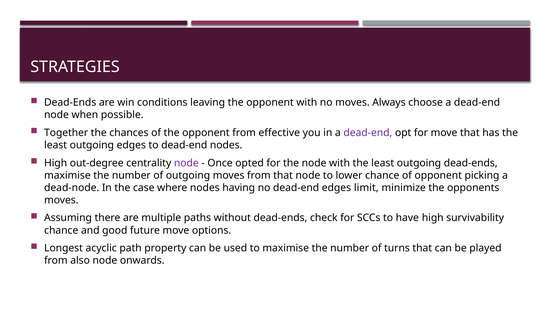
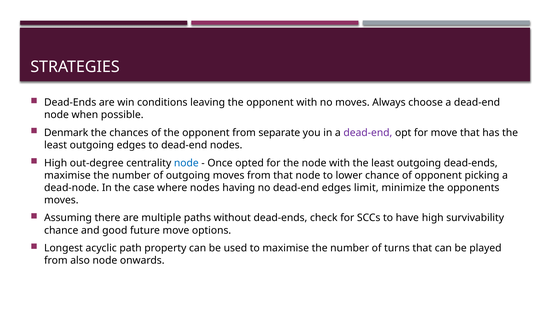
Together: Together -> Denmark
effective: effective -> separate
node at (186, 163) colour: purple -> blue
